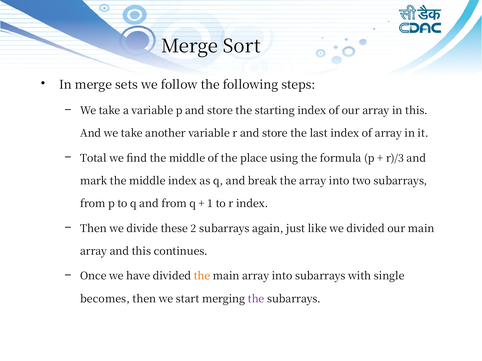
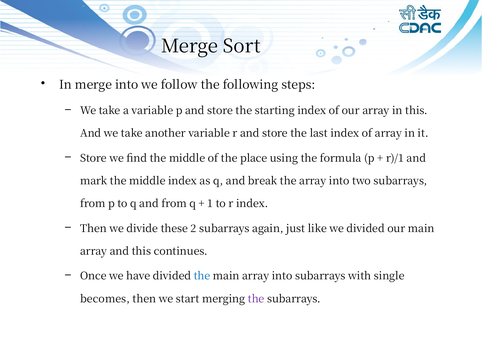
merge sets: sets -> into
Total at (93, 158): Total -> Store
r)/3: r)/3 -> r)/1
the at (202, 277) colour: orange -> blue
